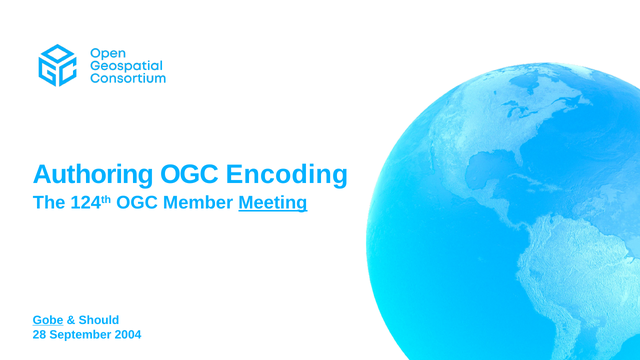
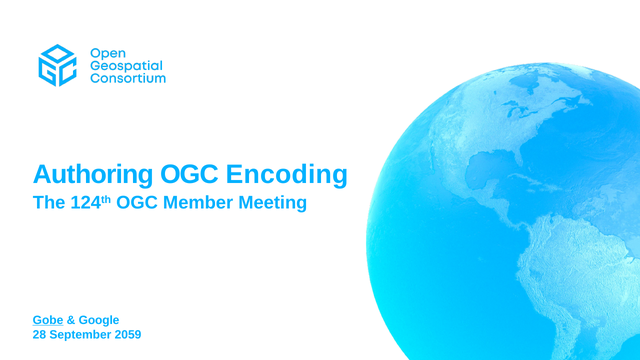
Meeting underline: present -> none
Should: Should -> Google
2004: 2004 -> 2059
